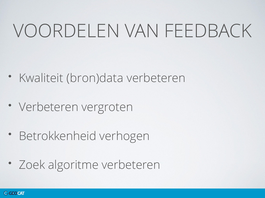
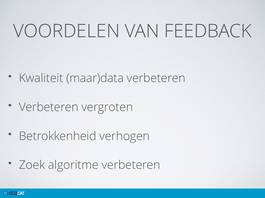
bron)data: bron)data -> maar)data
